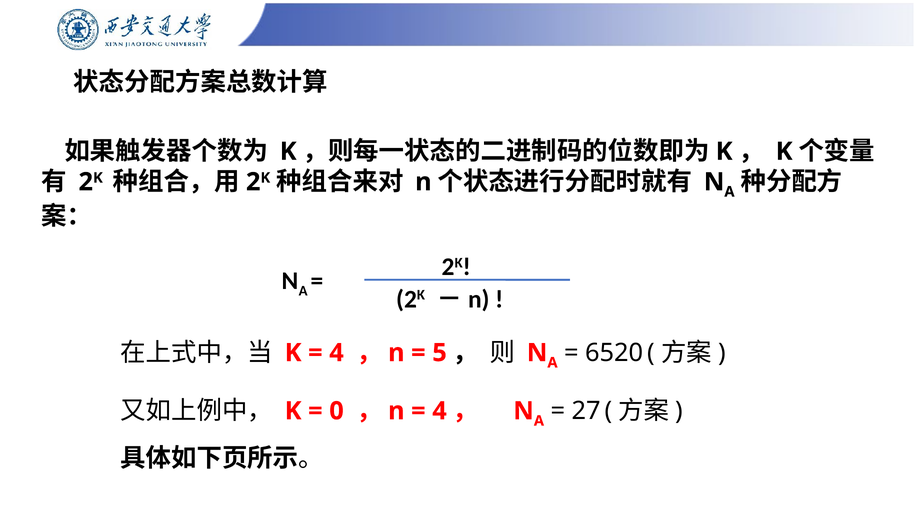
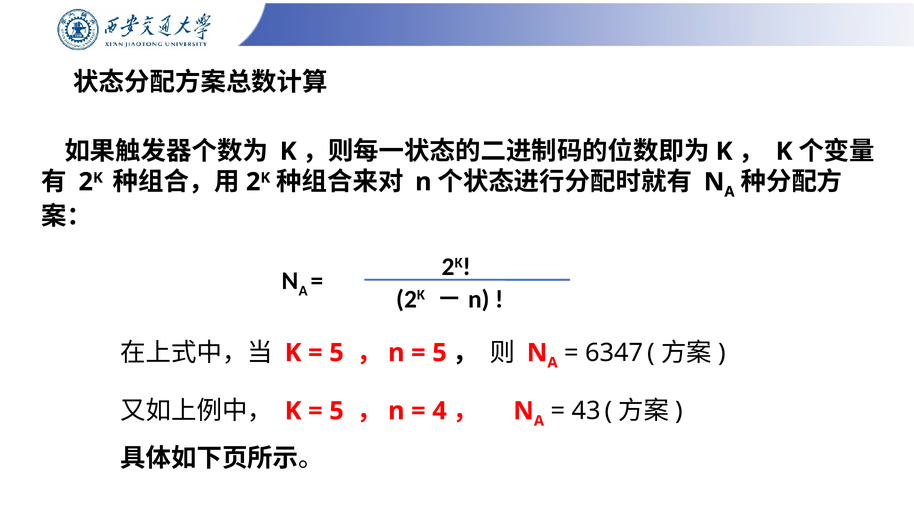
4 at (337, 353): 4 -> 5
6520: 6520 -> 6347
0 at (337, 411): 0 -> 5
27: 27 -> 43
